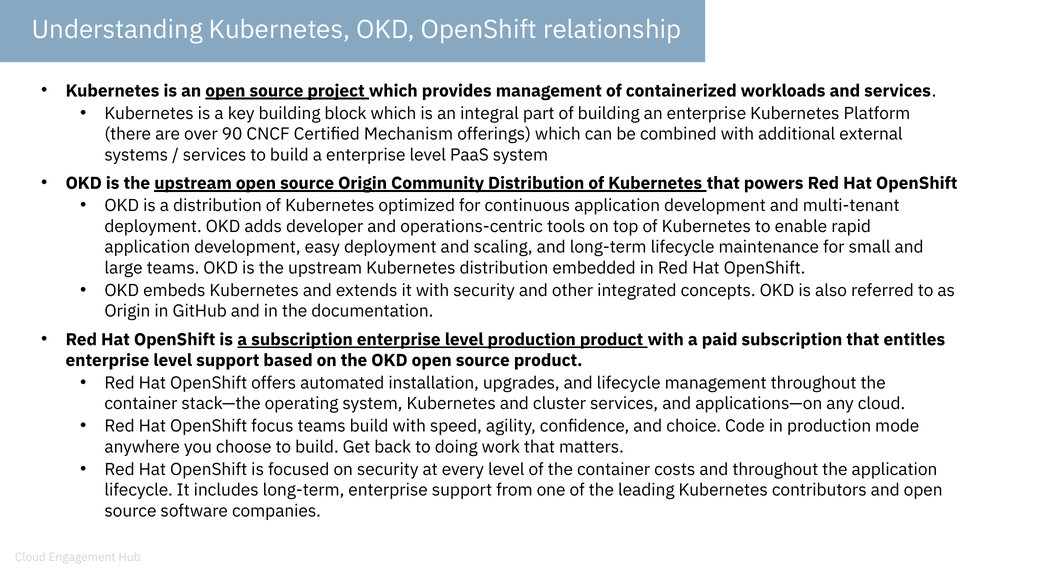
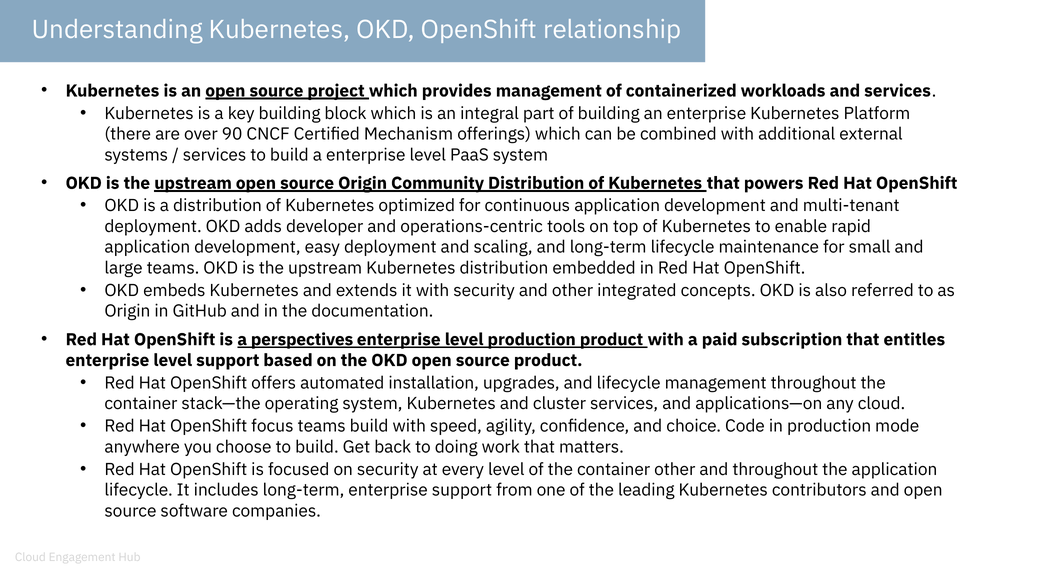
a subscription: subscription -> perspectives
container costs: costs -> other
